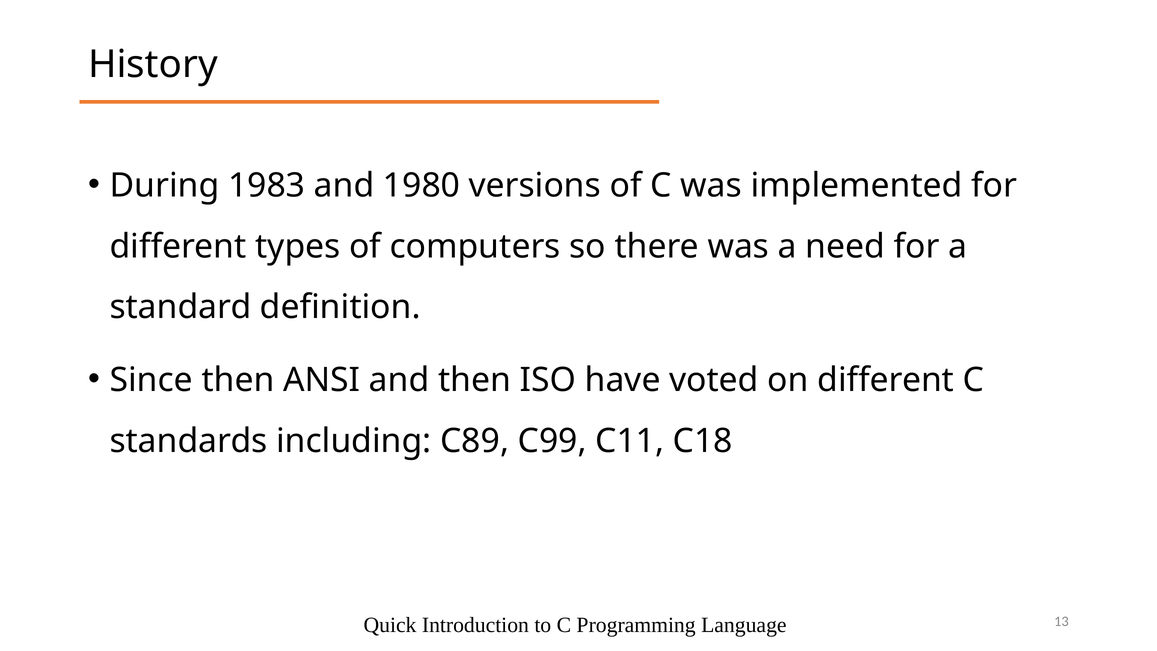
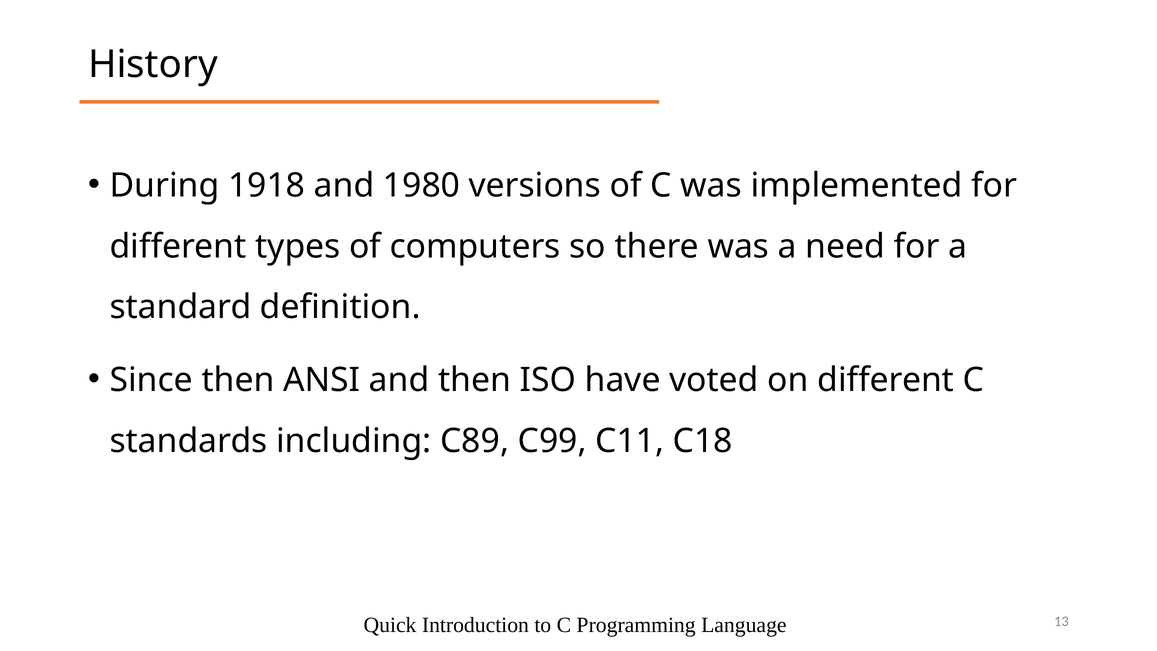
1983: 1983 -> 1918
